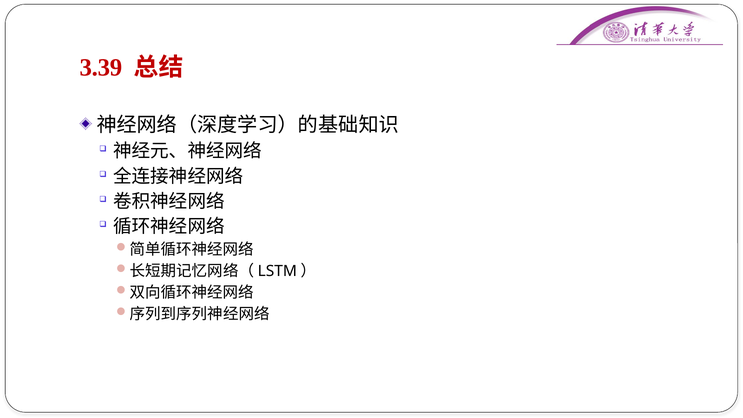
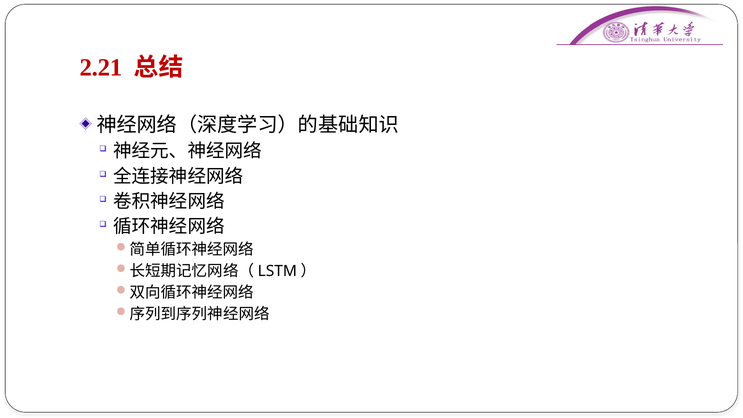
3.39: 3.39 -> 2.21
